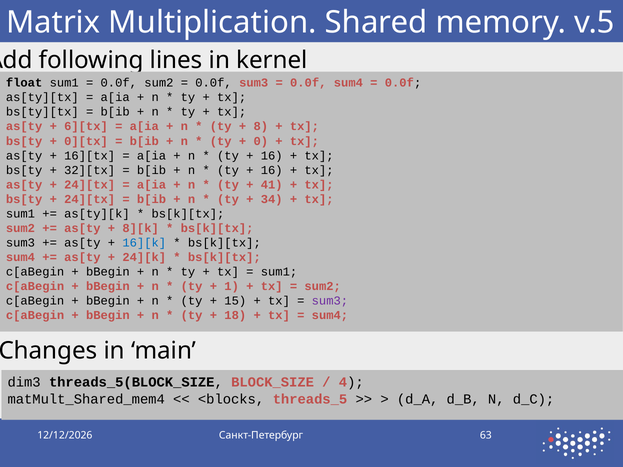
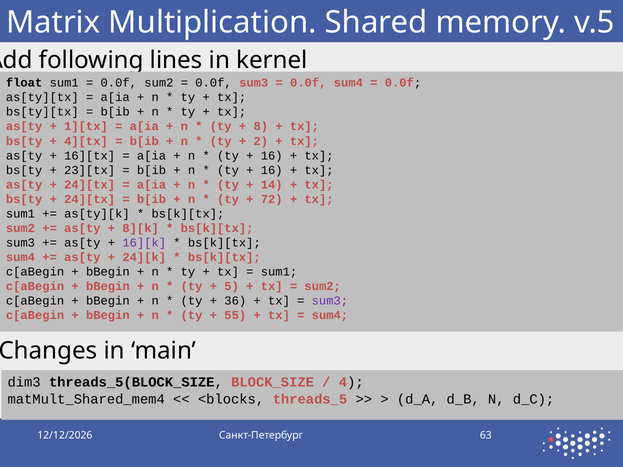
6][tx: 6][tx -> 1][tx
0][tx: 0][tx -> 4][tx
0: 0 -> 2
32][tx: 32][tx -> 23][tx
41: 41 -> 14
34: 34 -> 72
16][k colour: blue -> purple
1: 1 -> 5
15: 15 -> 36
18: 18 -> 55
